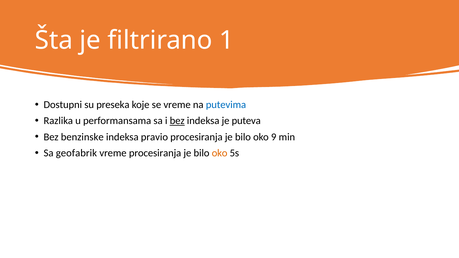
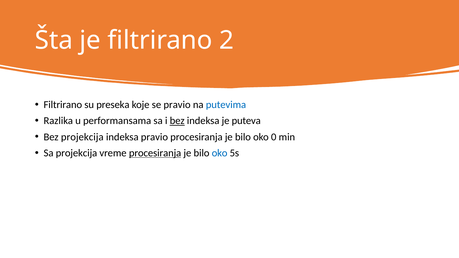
1: 1 -> 2
Dostupni at (63, 105): Dostupni -> Filtrirano
se vreme: vreme -> pravio
Bez benzinske: benzinske -> projekcija
9: 9 -> 0
Sa geofabrik: geofabrik -> projekcija
procesiranja at (155, 153) underline: none -> present
oko at (220, 153) colour: orange -> blue
